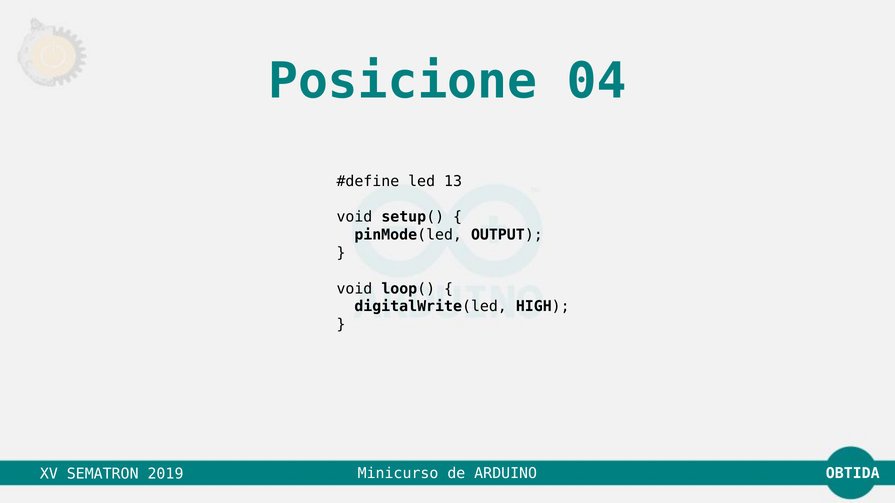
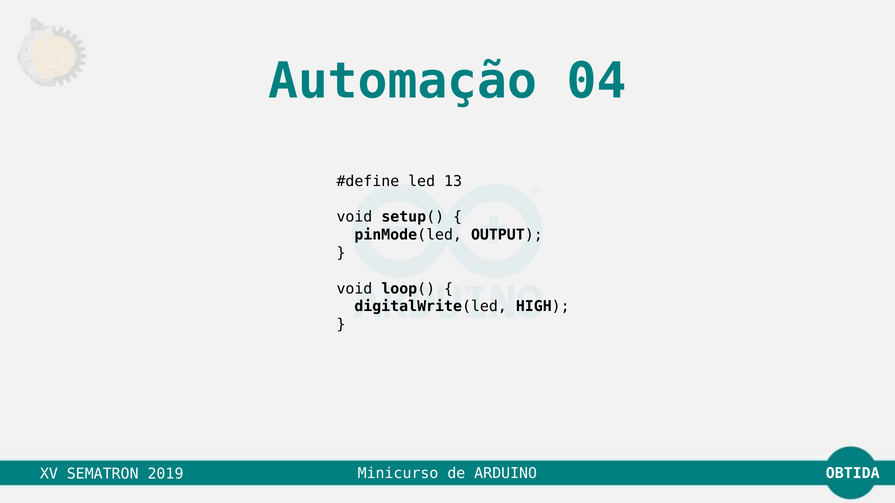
Posicione: Posicione -> Automação
